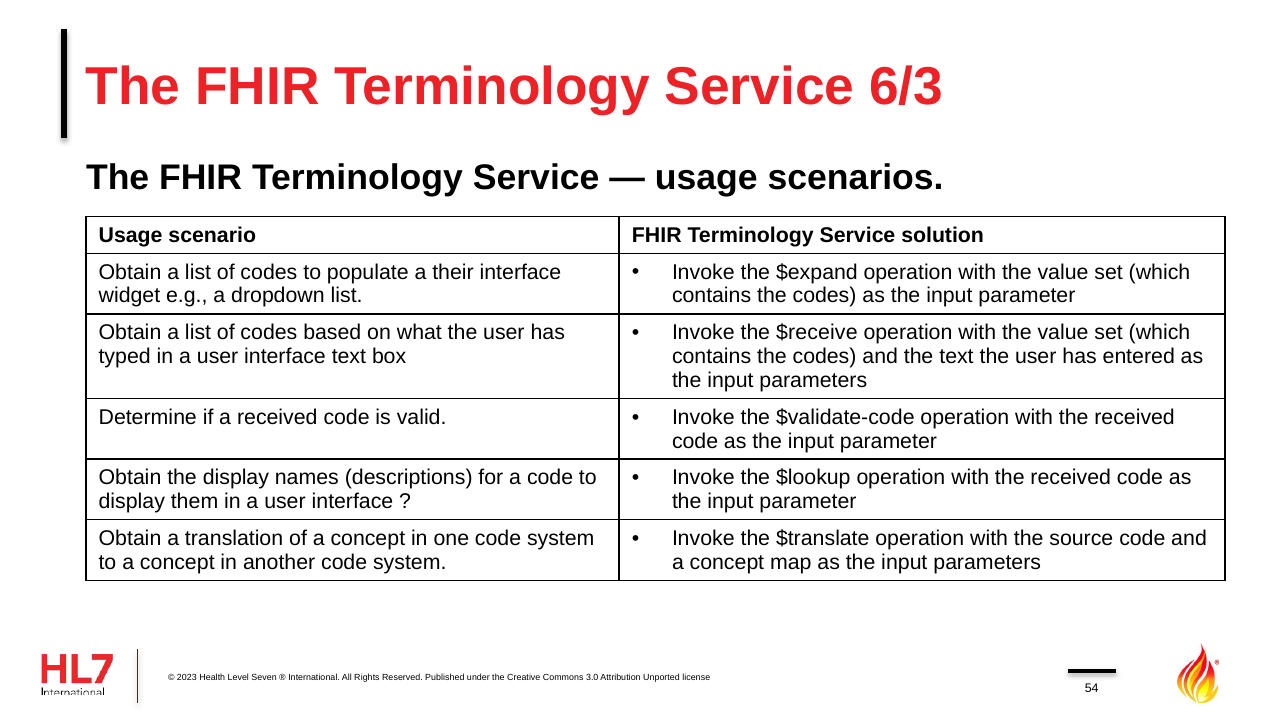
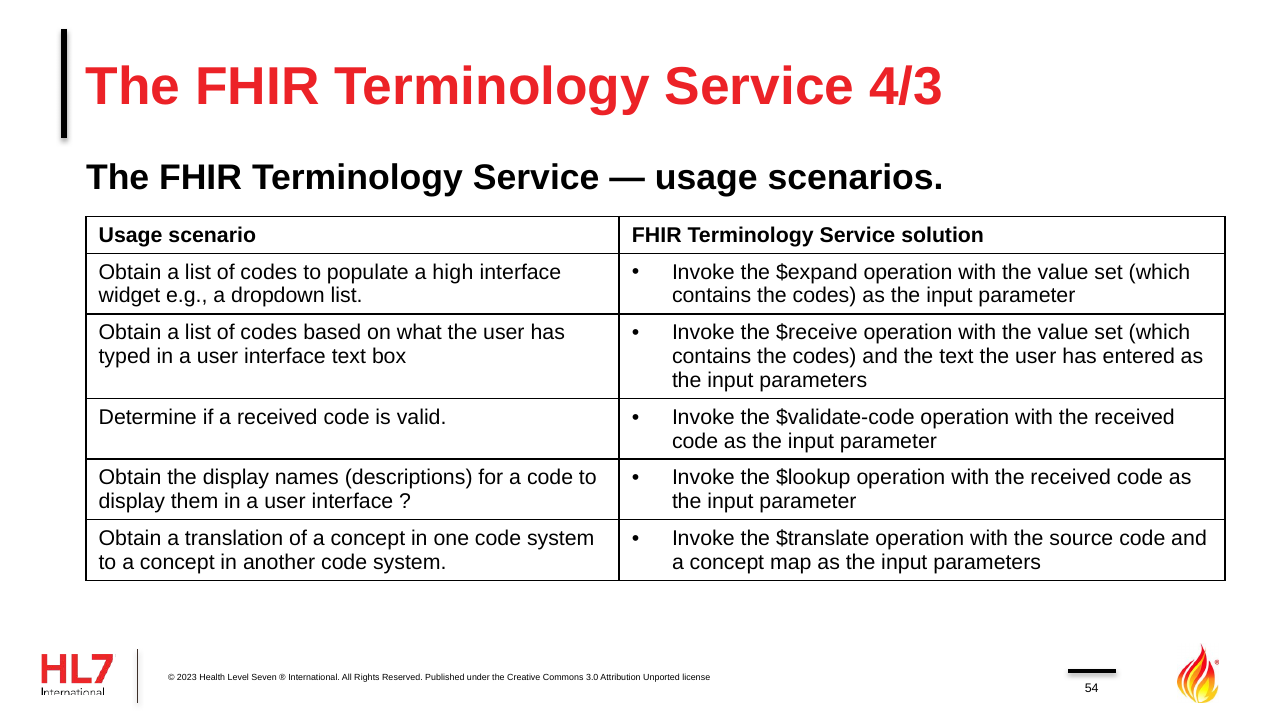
6/3: 6/3 -> 4/3
their: their -> high
